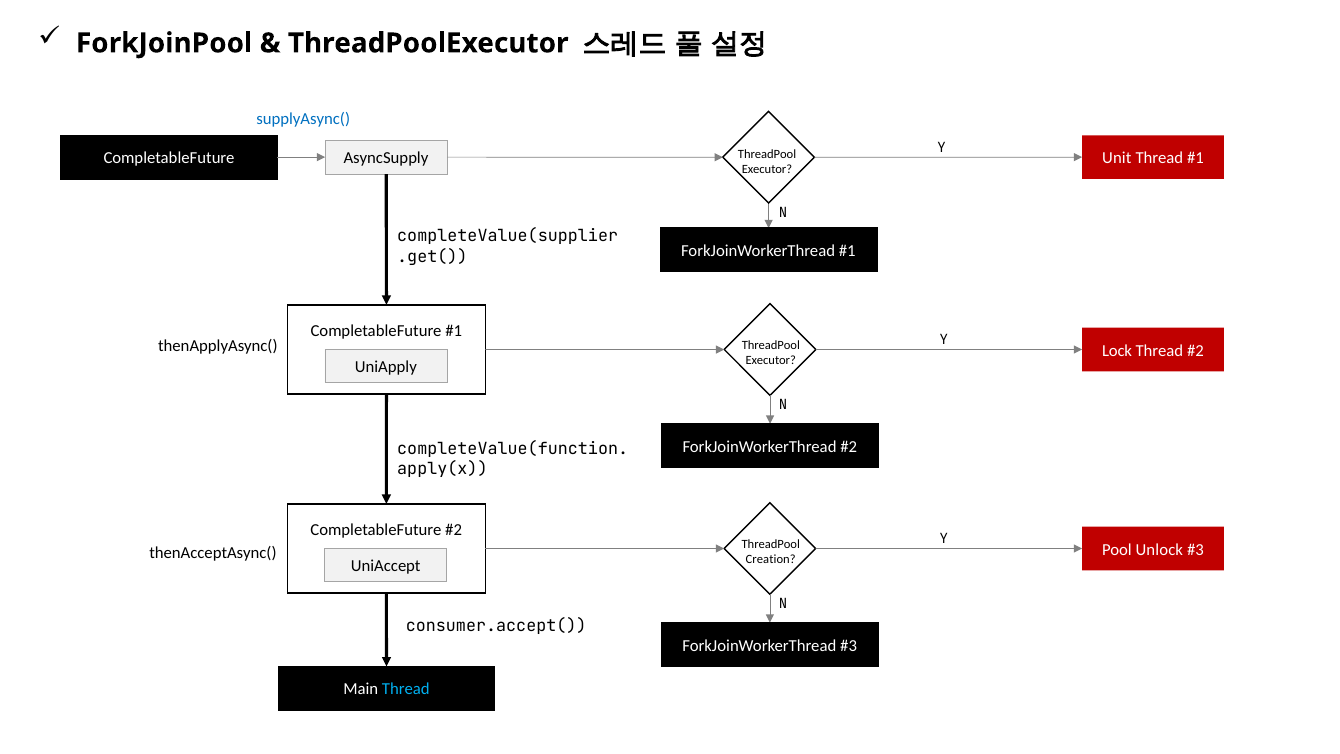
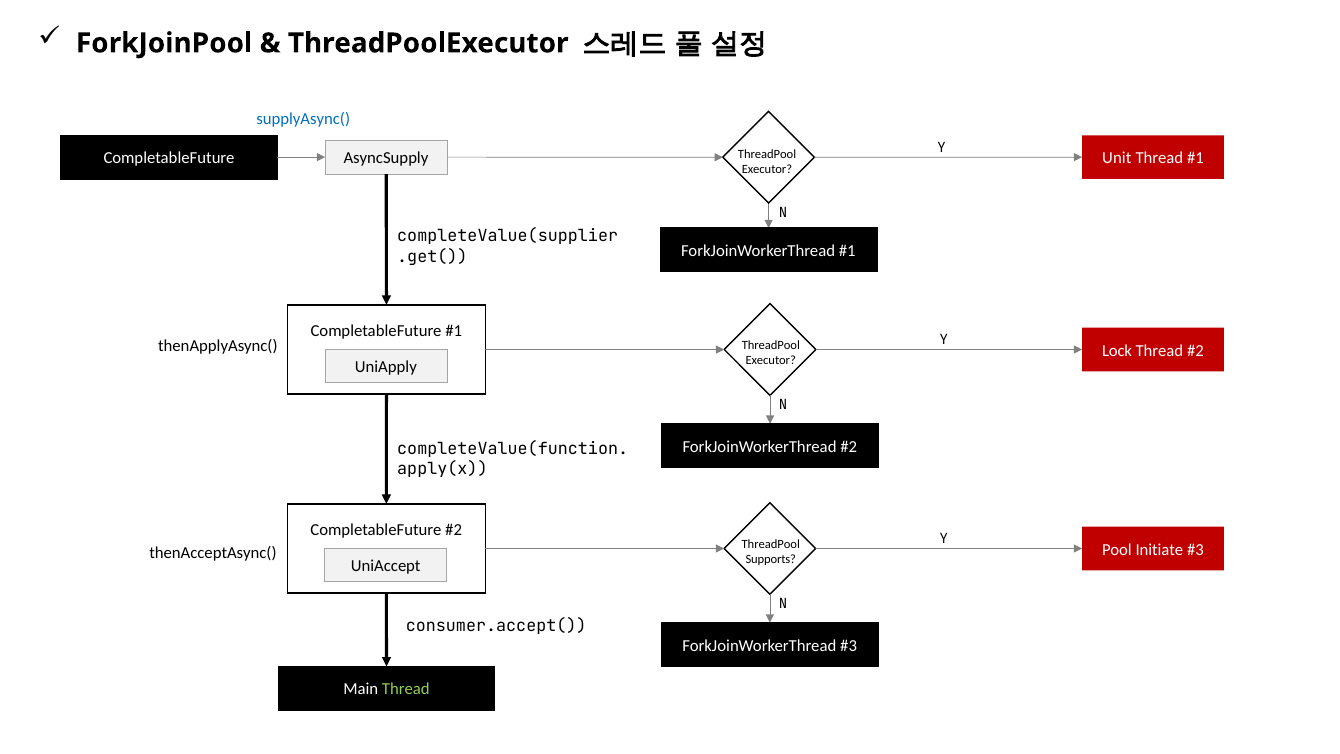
Unlock: Unlock -> Initiate
Creation: Creation -> Supports
Thread at (406, 689) colour: light blue -> light green
